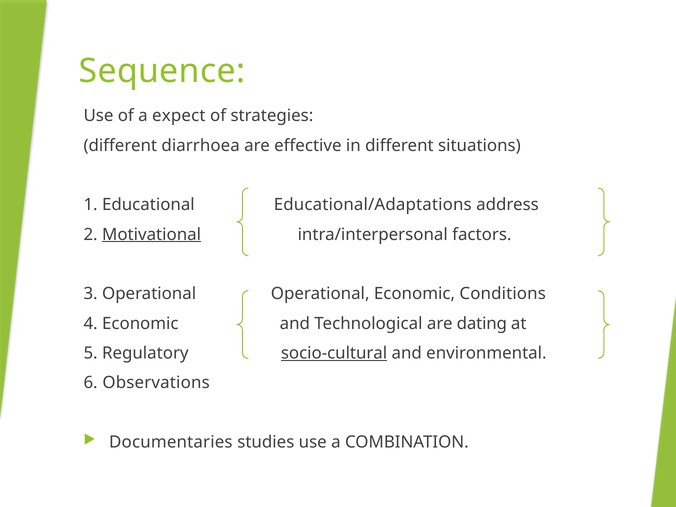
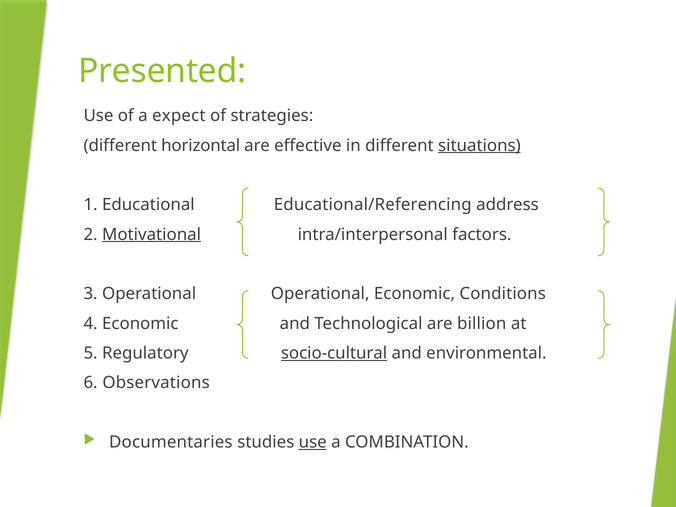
Sequence: Sequence -> Presented
diarrhoea: diarrhoea -> horizontal
situations underline: none -> present
Educational/Adaptations: Educational/Adaptations -> Educational/Referencing
dating: dating -> billion
use at (313, 442) underline: none -> present
